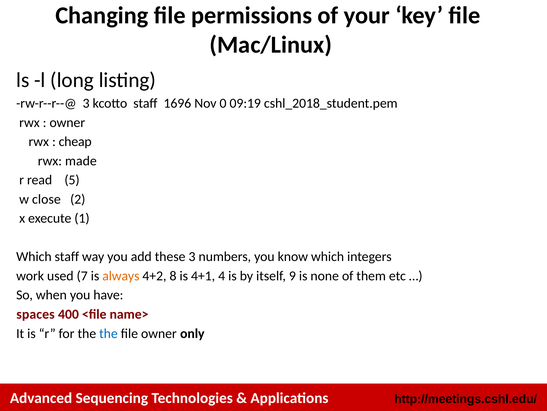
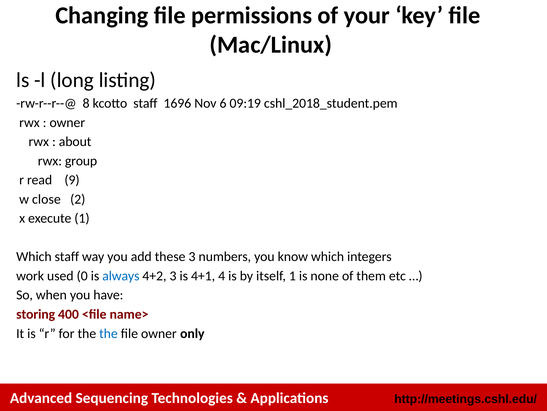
rw-r--r--@ 3: 3 -> 8
0: 0 -> 6
cheap: cheap -> about
made: made -> group
5: 5 -> 9
7: 7 -> 0
always colour: orange -> blue
4+2 8: 8 -> 3
itself 9: 9 -> 1
spaces: spaces -> storing
